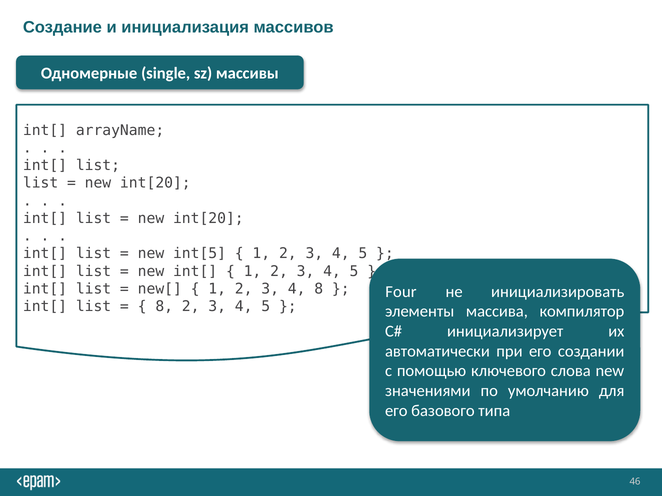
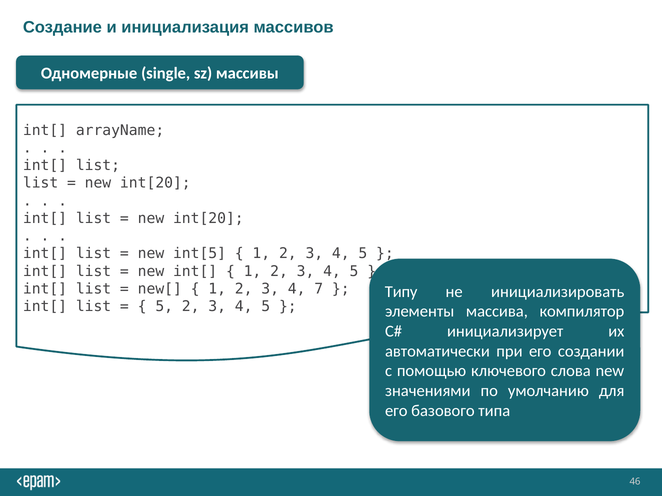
4 8: 8 -> 7
Four: Four -> Типу
8 at (164, 307): 8 -> 5
